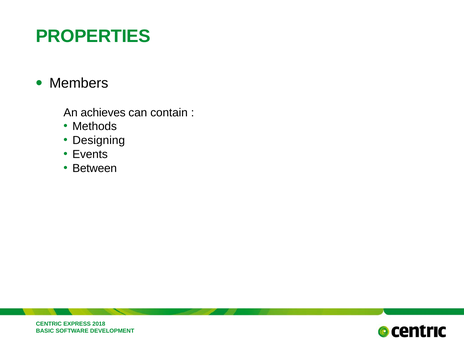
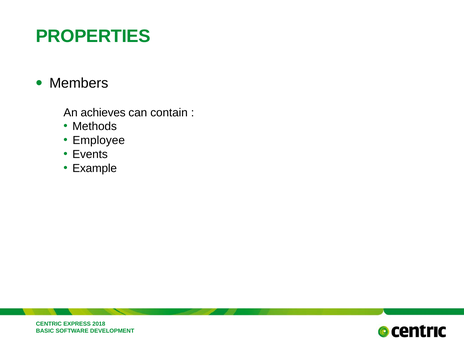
Designing: Designing -> Employee
Between: Between -> Example
